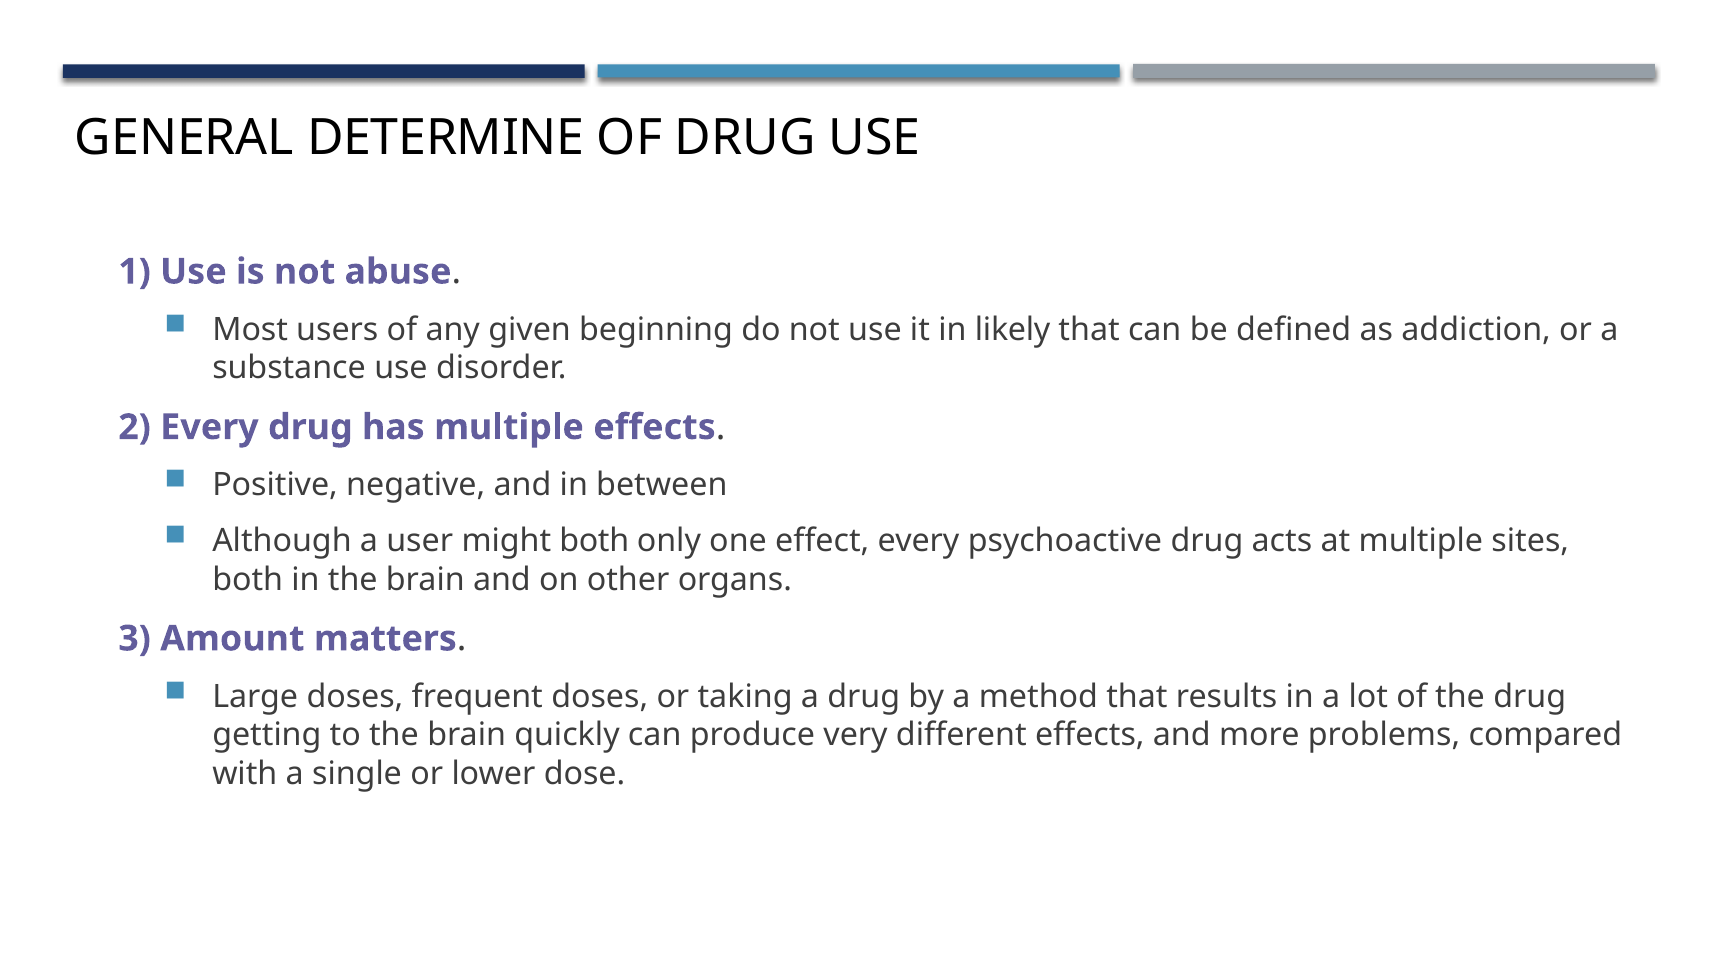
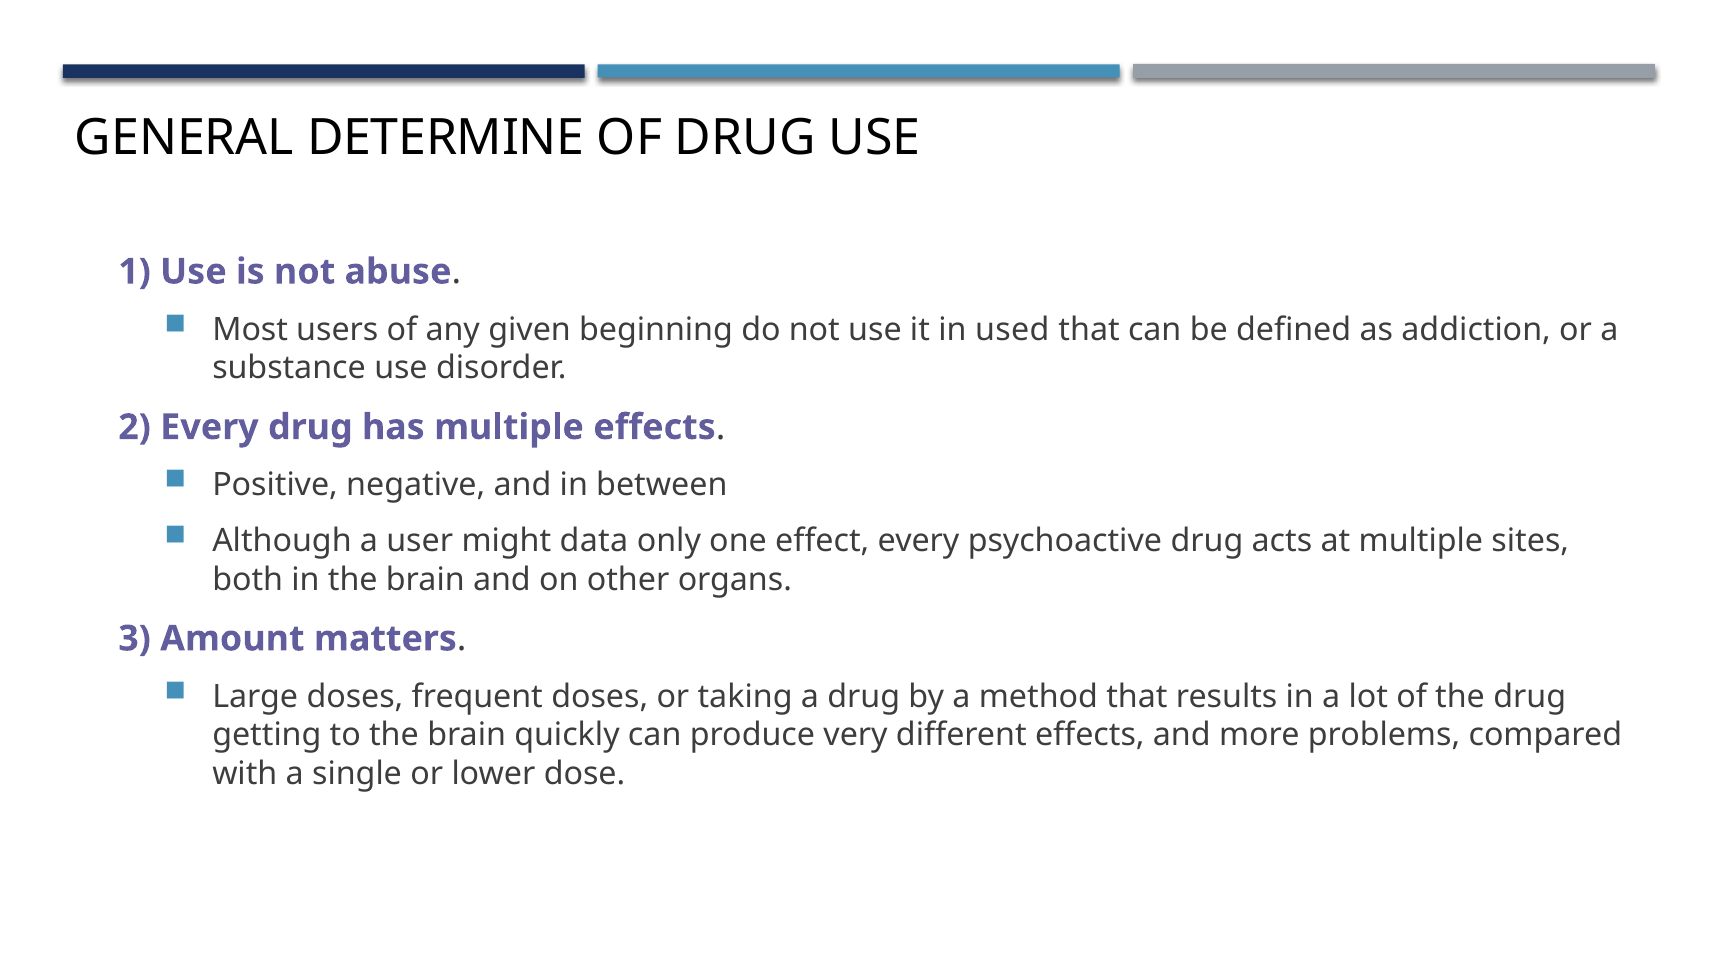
likely: likely -> used
might both: both -> data
